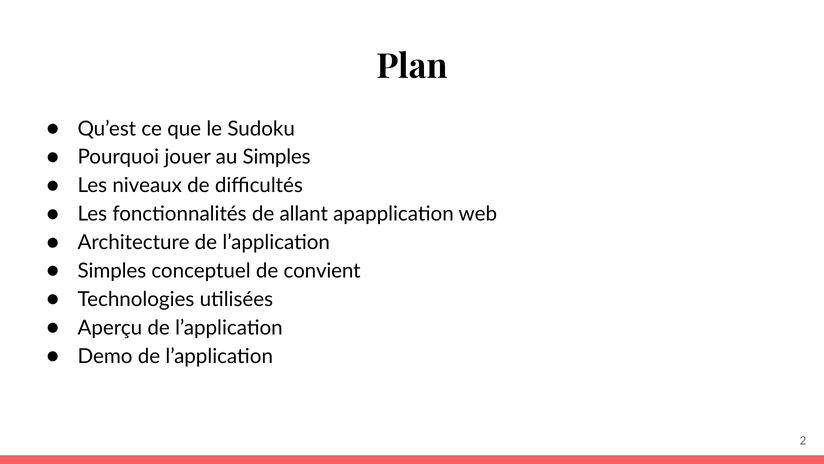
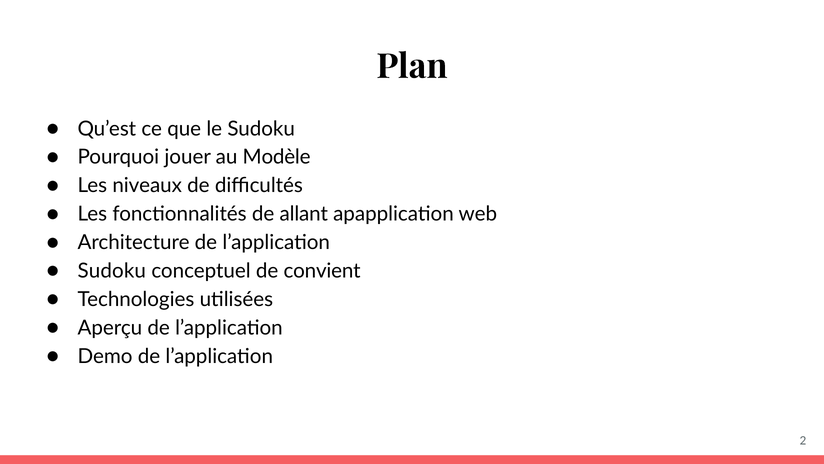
au Simples: Simples -> Modèle
Simples at (112, 271): Simples -> Sudoku
